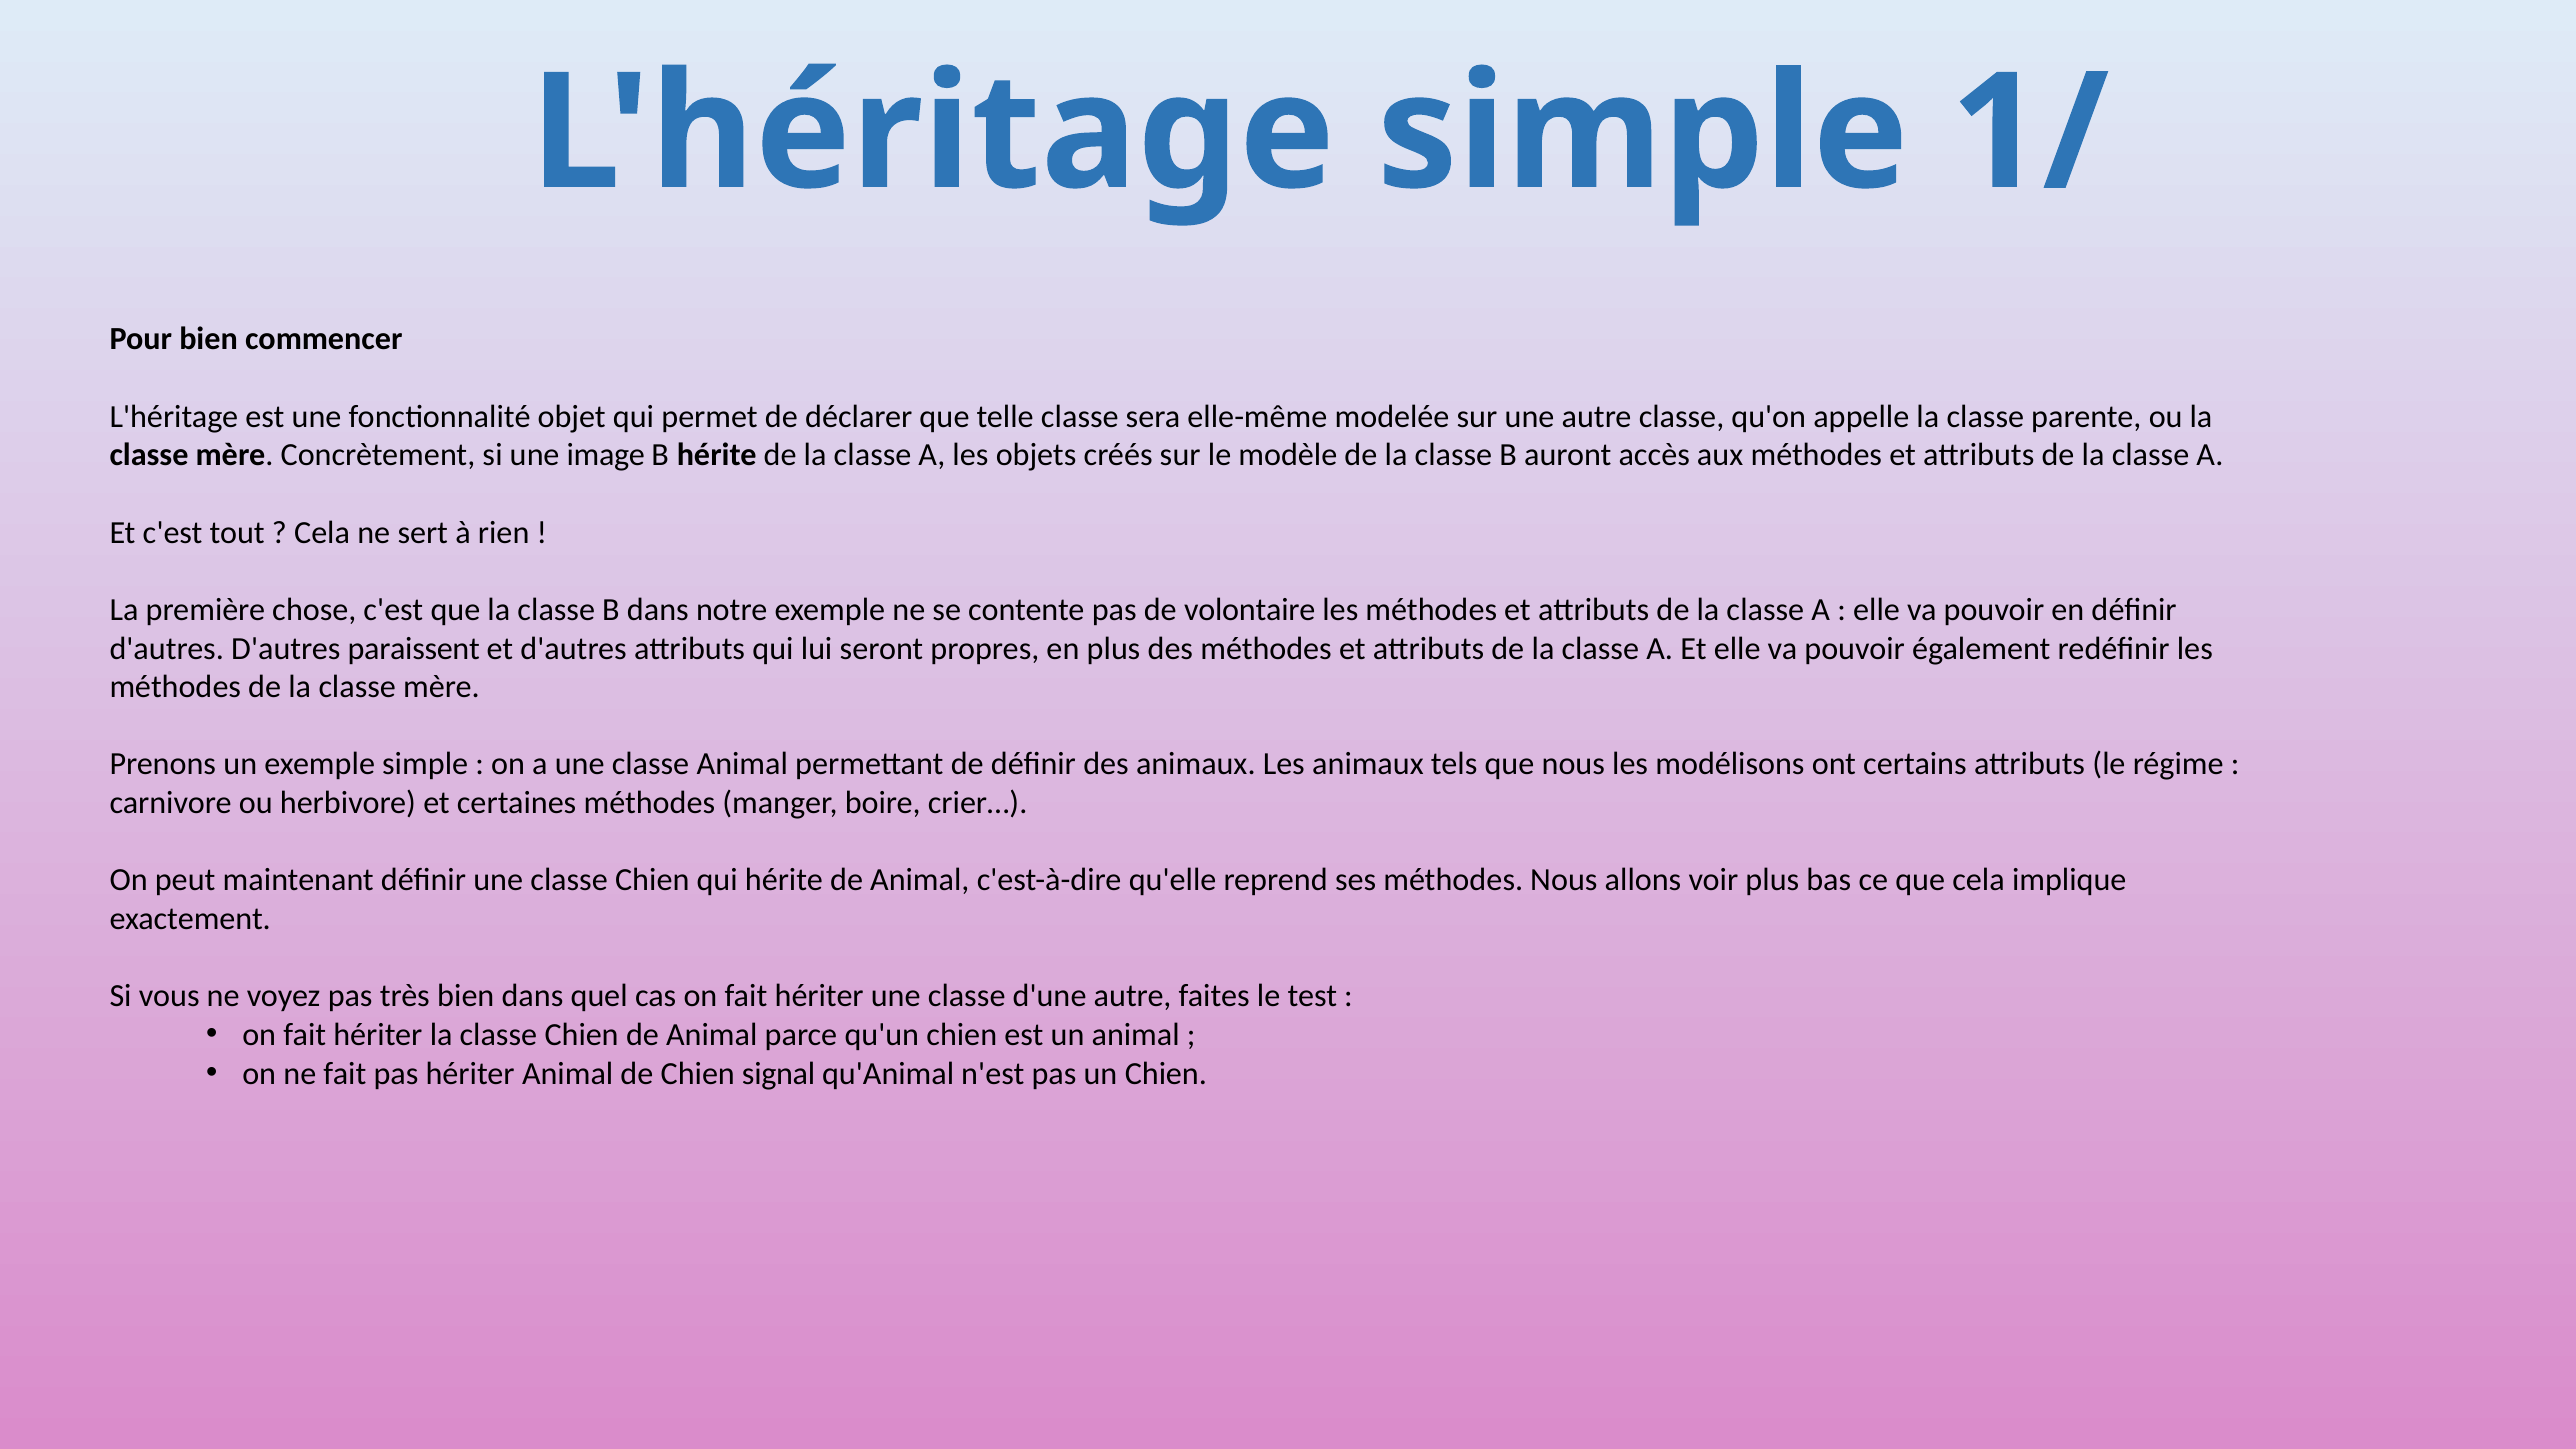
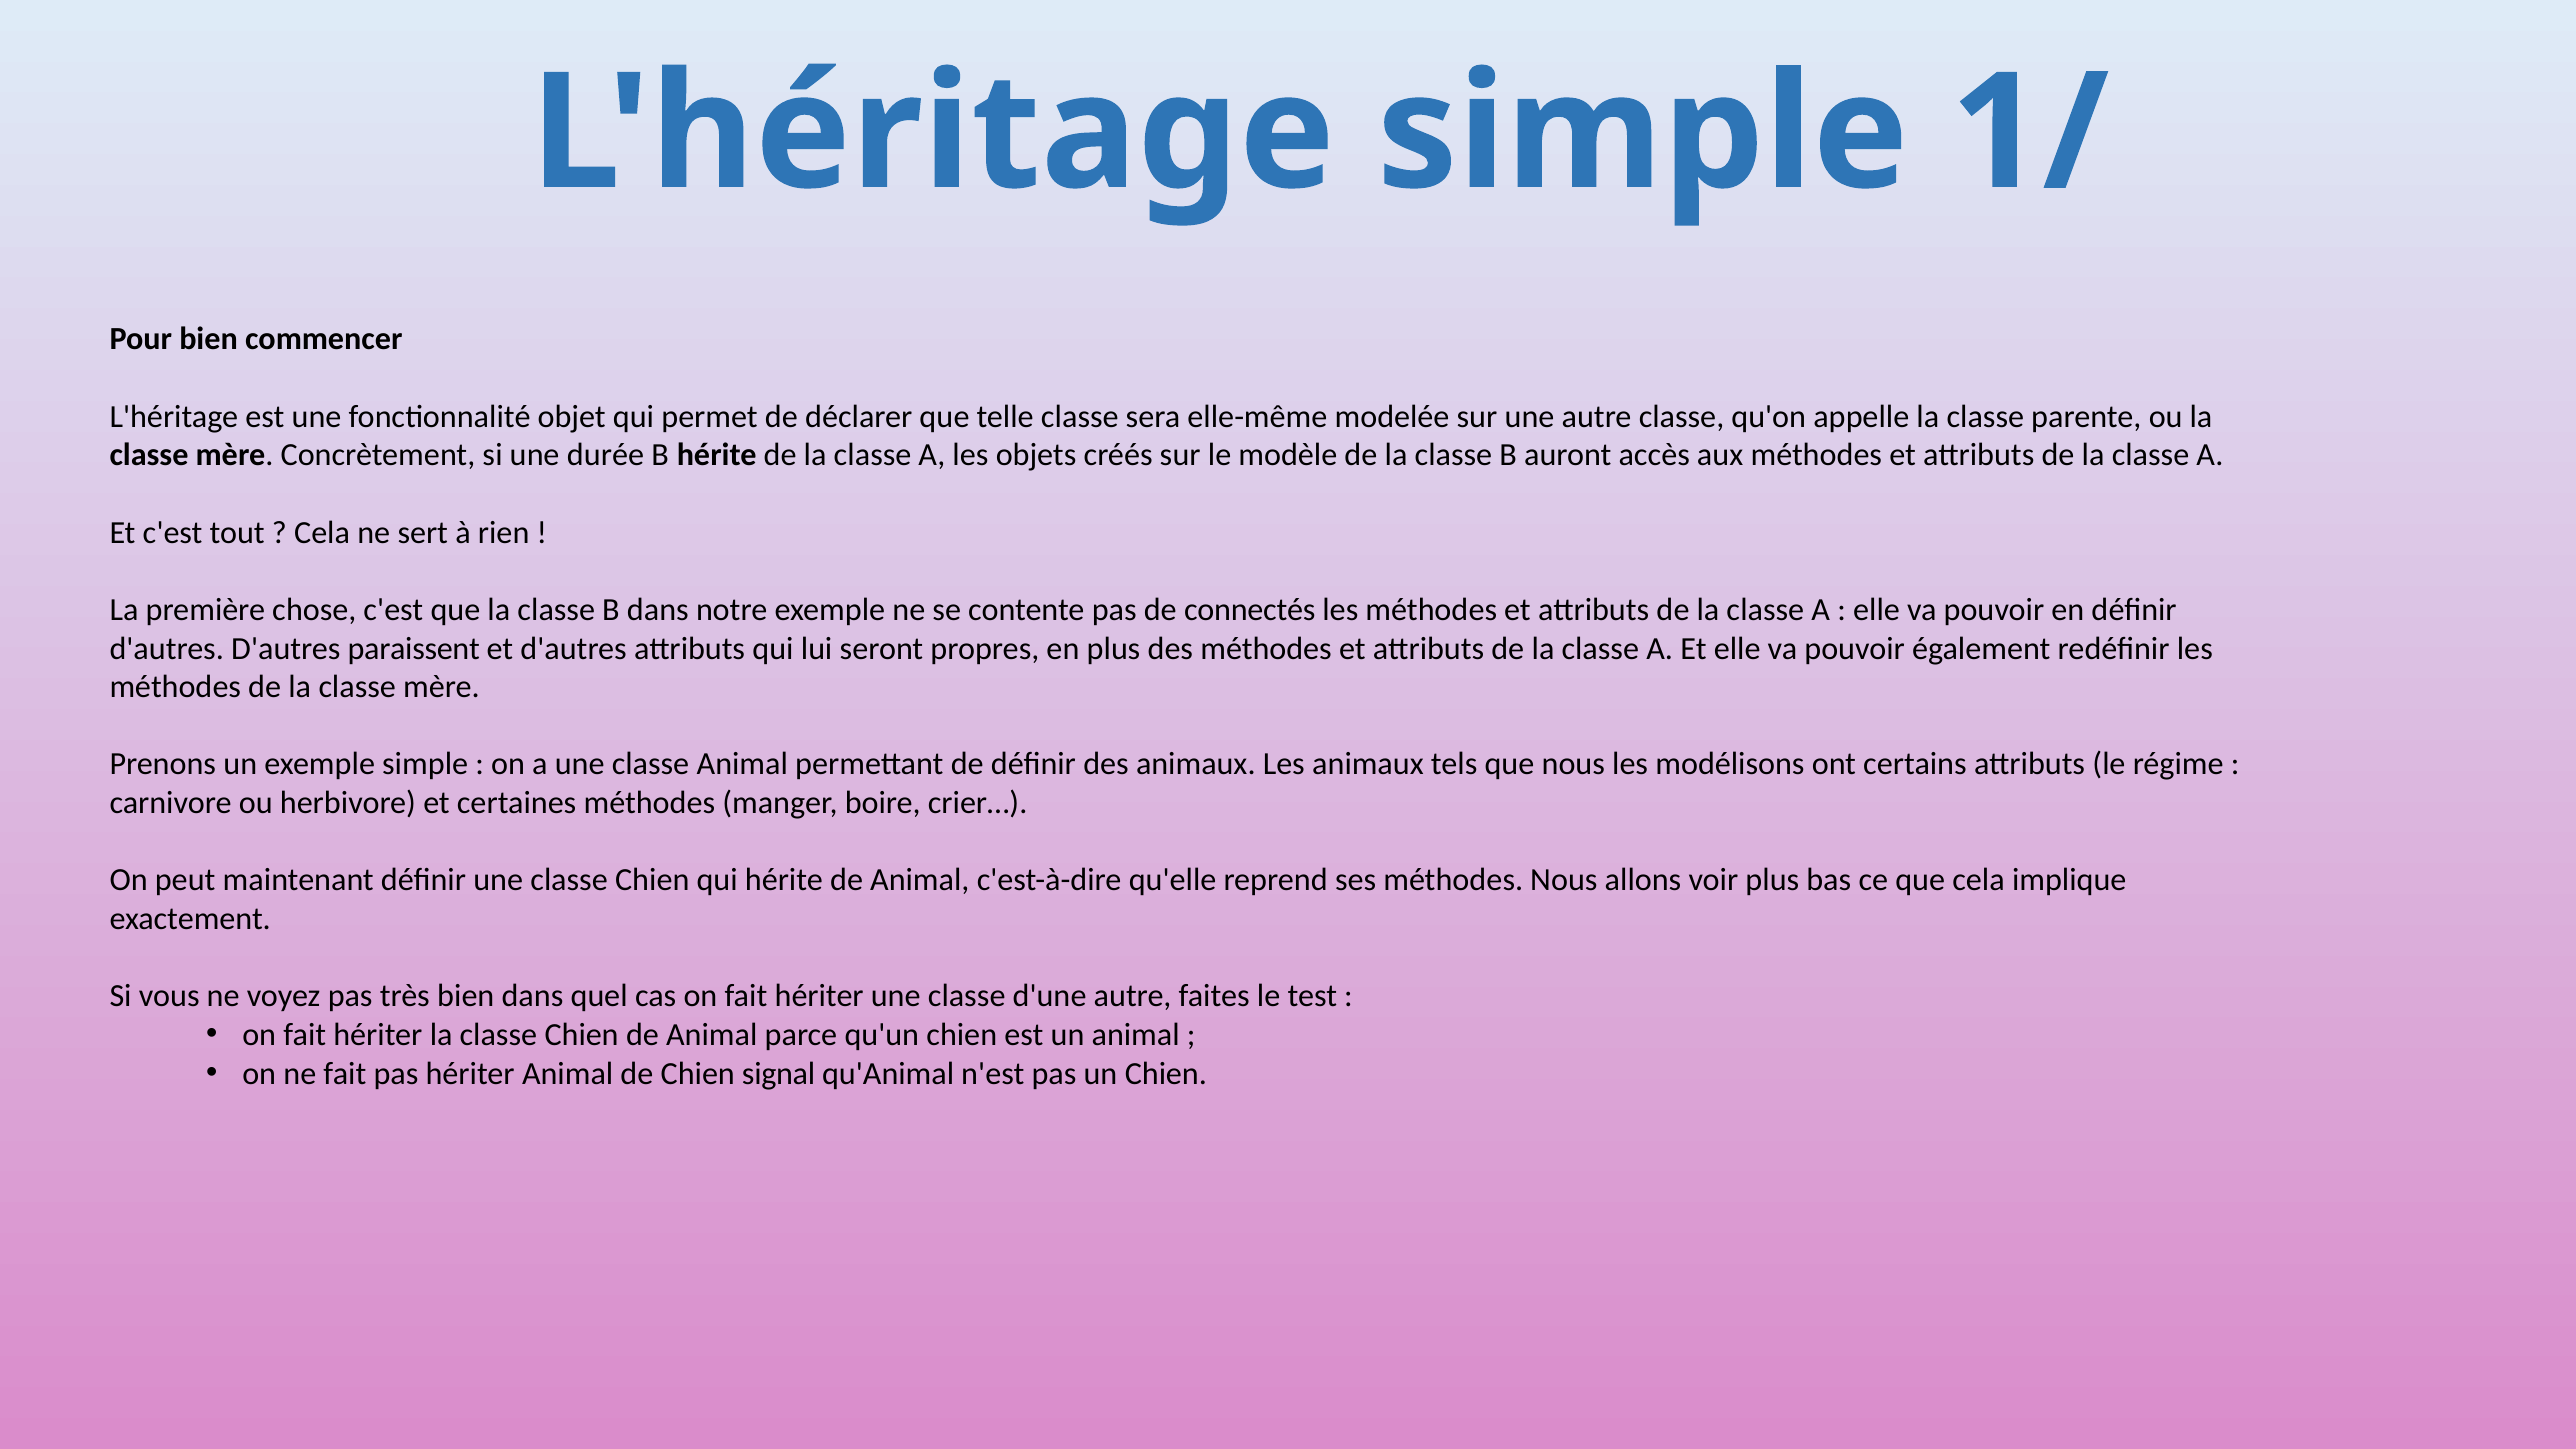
image: image -> durée
volontaire: volontaire -> connectés
